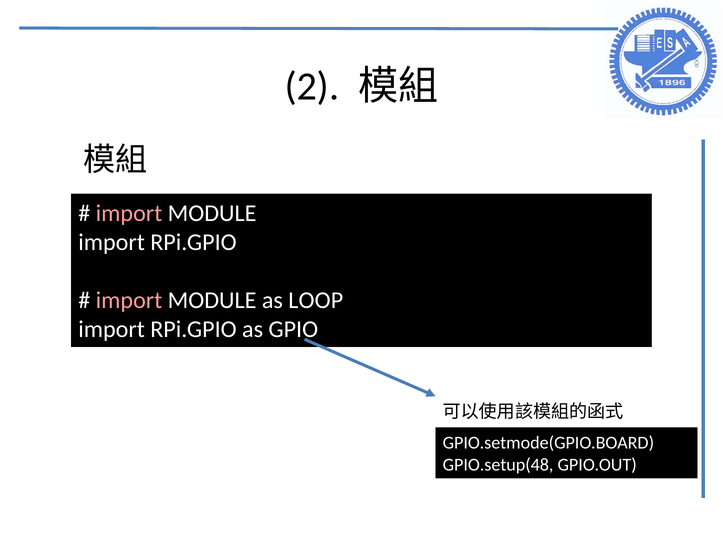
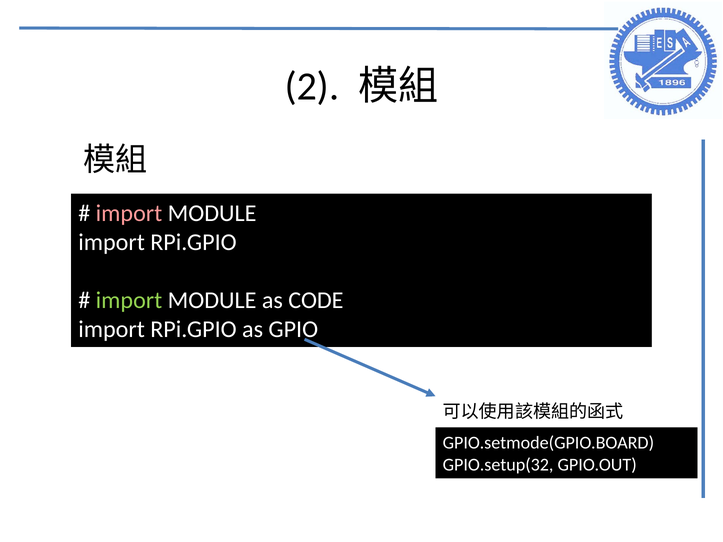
import at (129, 300) colour: pink -> light green
LOOP: LOOP -> CODE
GPIO.setup(48: GPIO.setup(48 -> GPIO.setup(32
